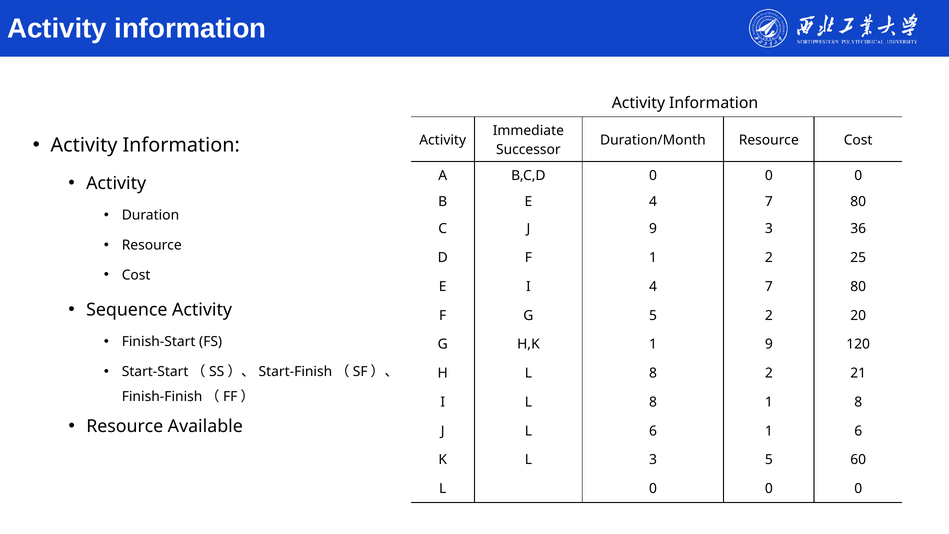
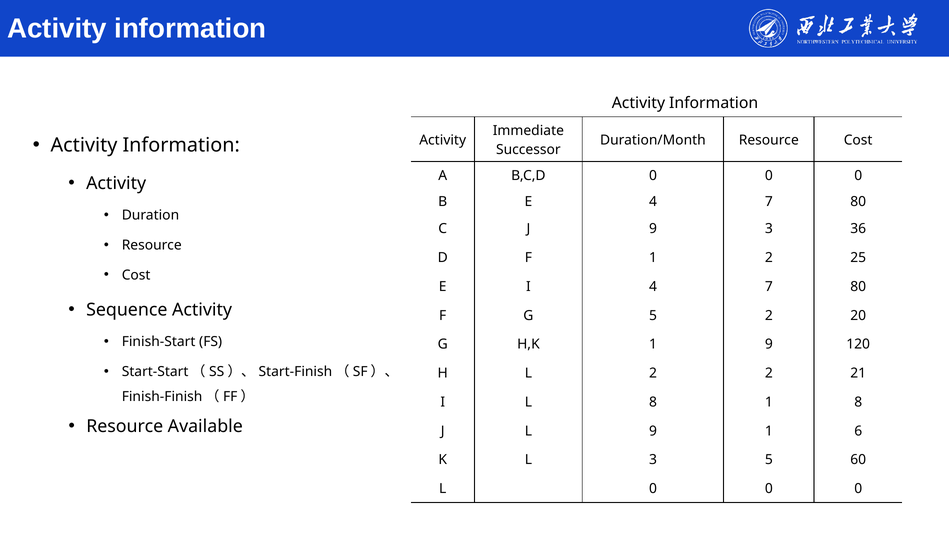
H L 8: 8 -> 2
L 6: 6 -> 9
